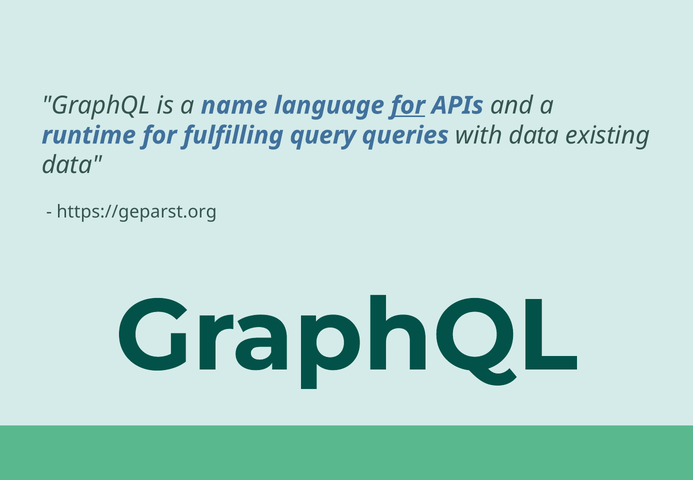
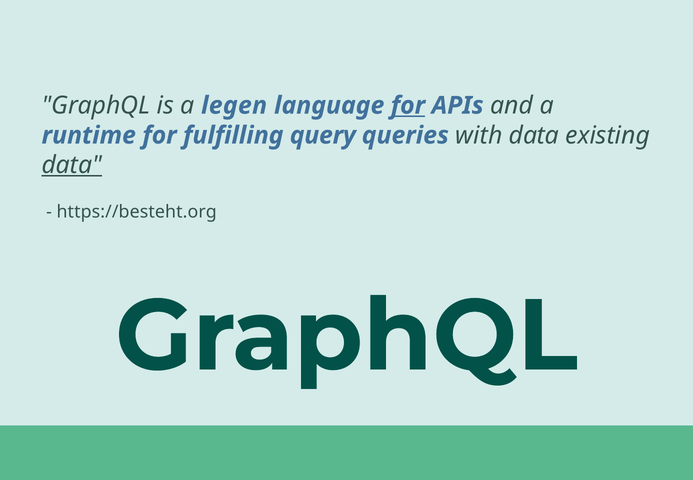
name: name -> legen
data at (72, 165) underline: none -> present
https://geparst.org: https://geparst.org -> https://besteht.org
